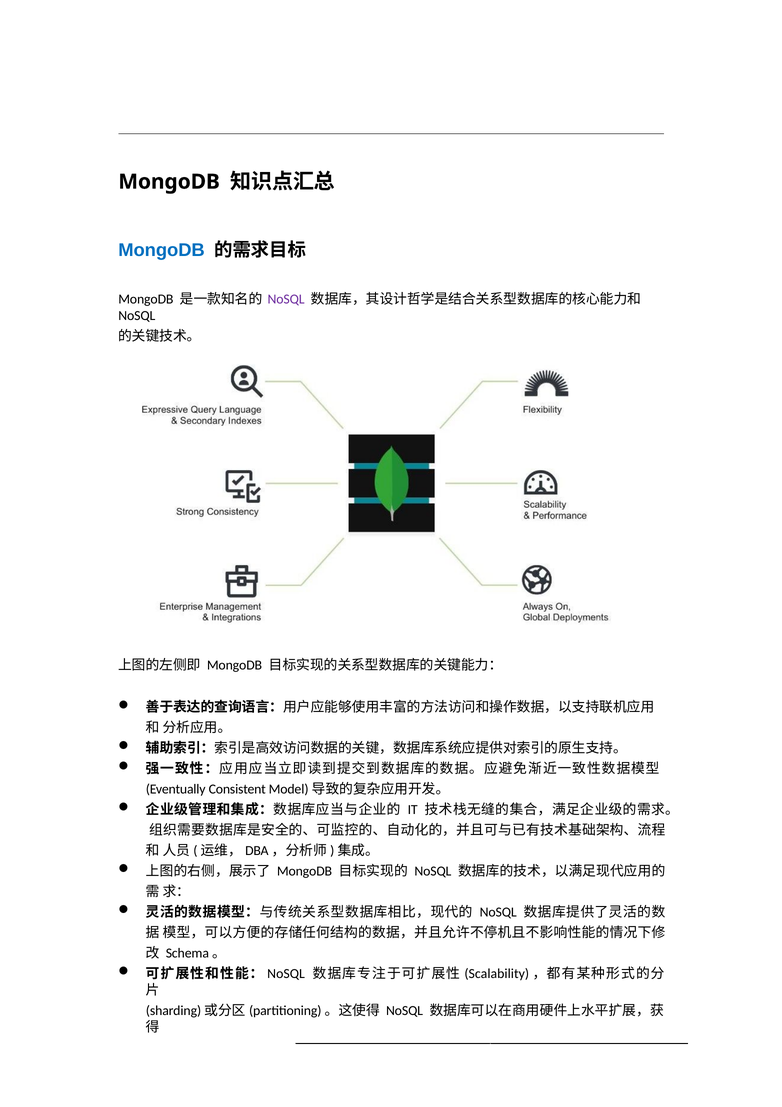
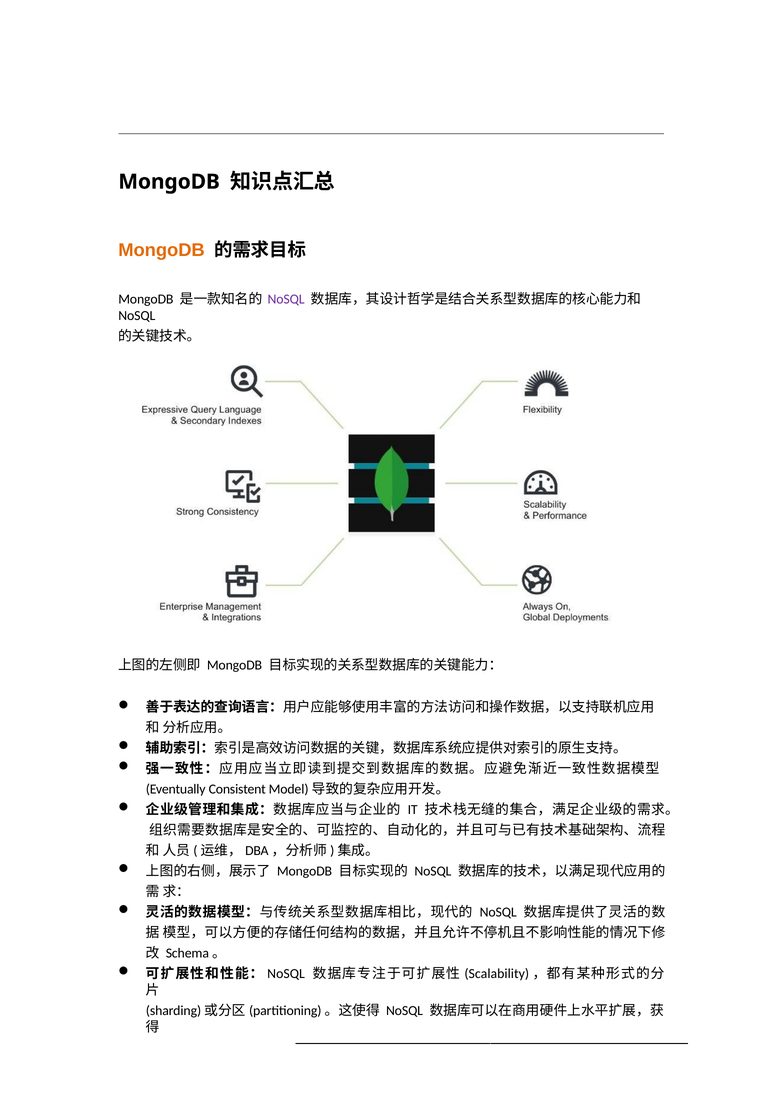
MongoDB at (162, 250) colour: blue -> orange
